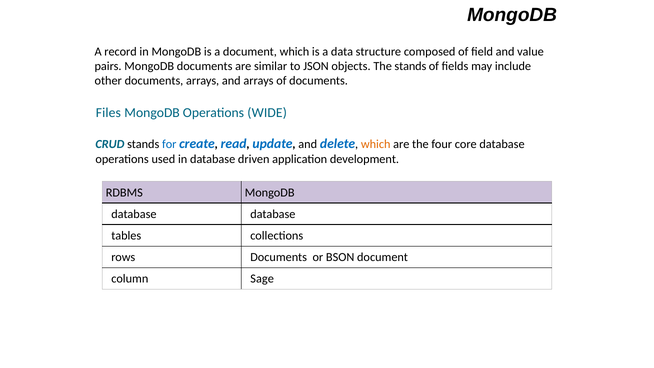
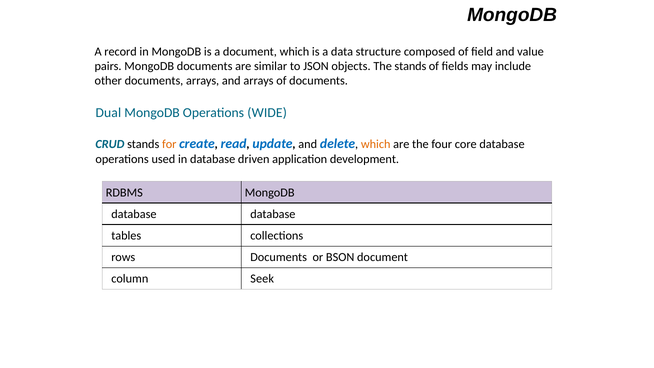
Files: Files -> Dual
for colour: blue -> orange
Sage: Sage -> Seek
